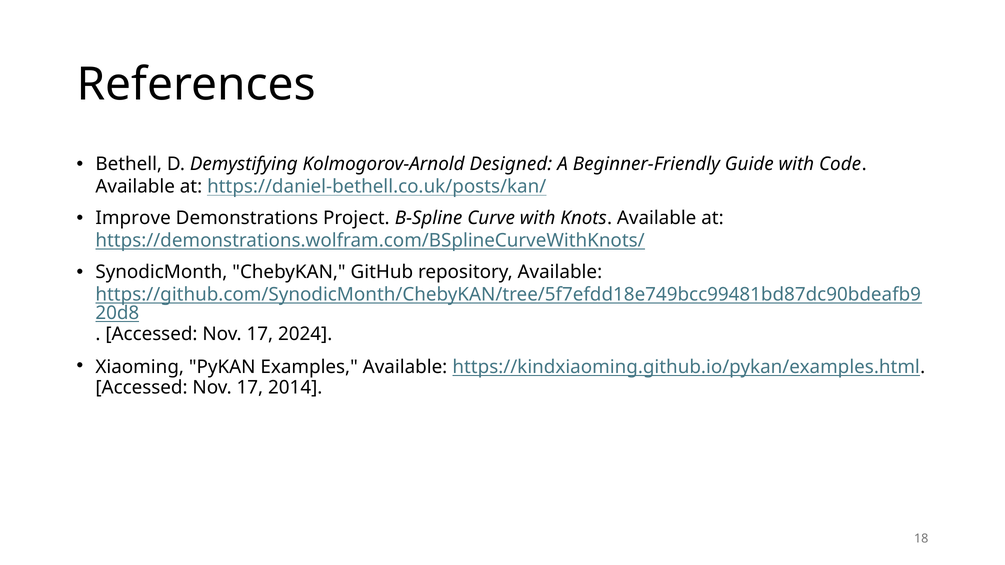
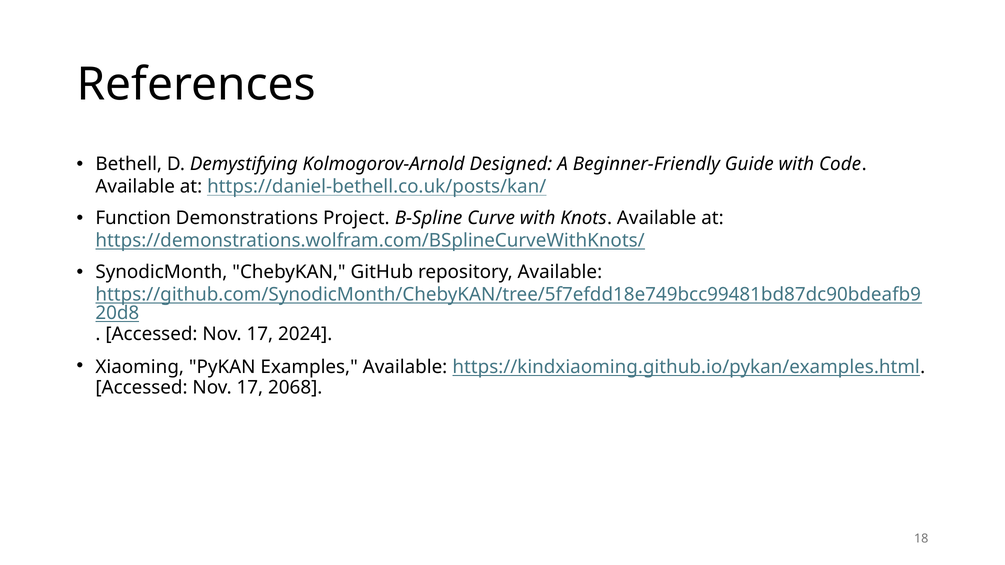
Improve: Improve -> Function
2014: 2014 -> 2068
